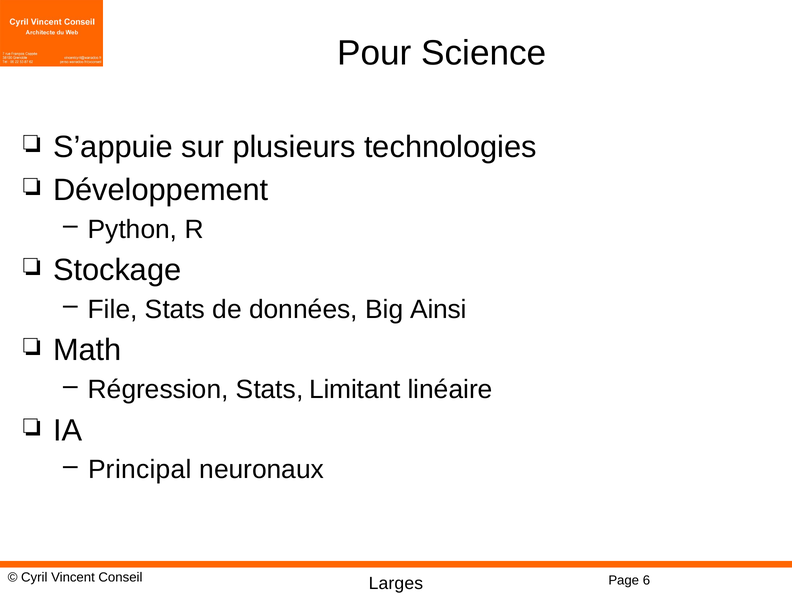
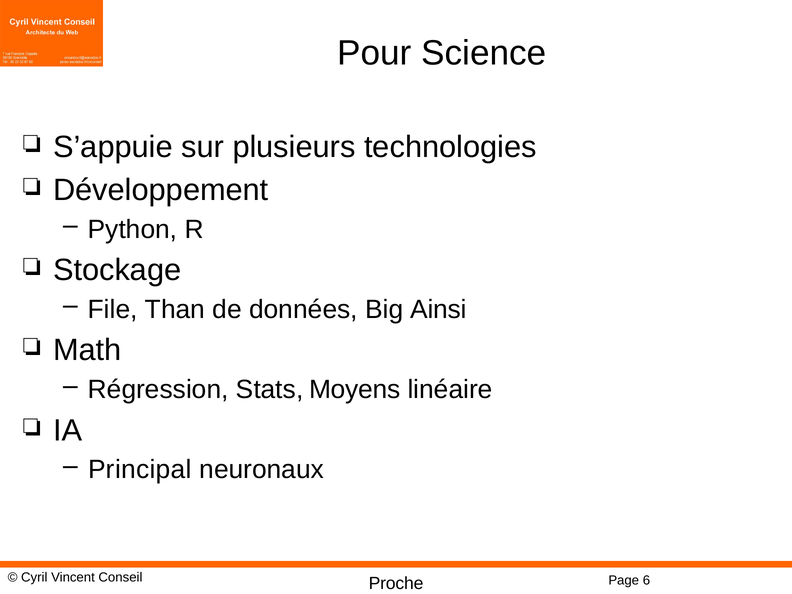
File Stats: Stats -> Than
Limitant: Limitant -> Moyens
Larges: Larges -> Proche
